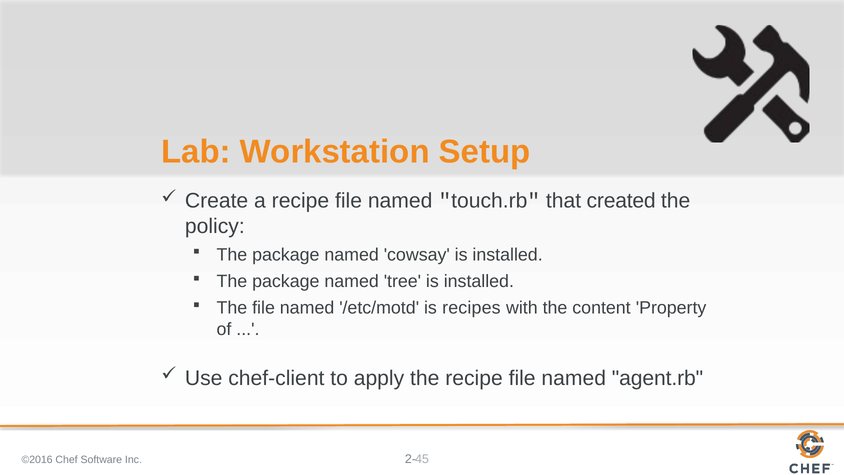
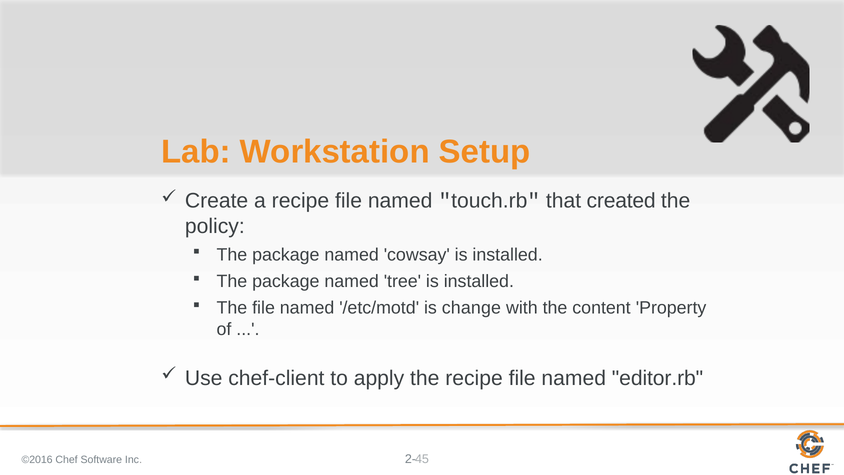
recipes: recipes -> change
agent.rb: agent.rb -> editor.rb
